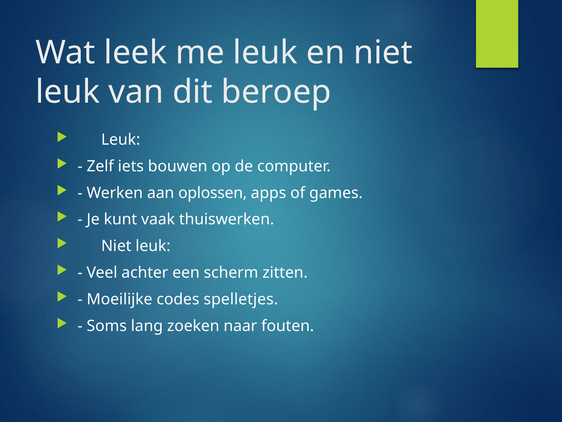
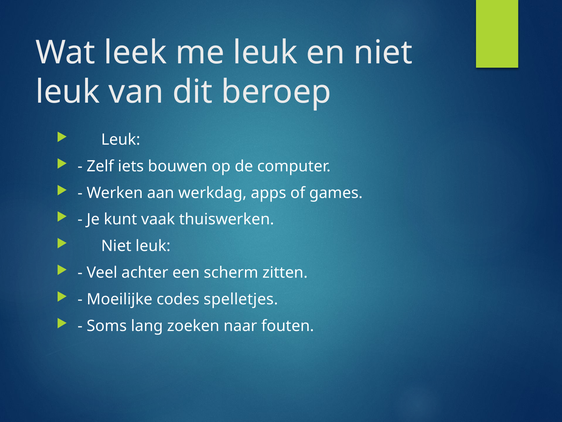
oplossen: oplossen -> werkdag
